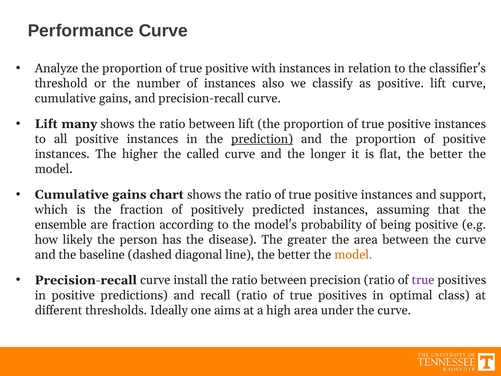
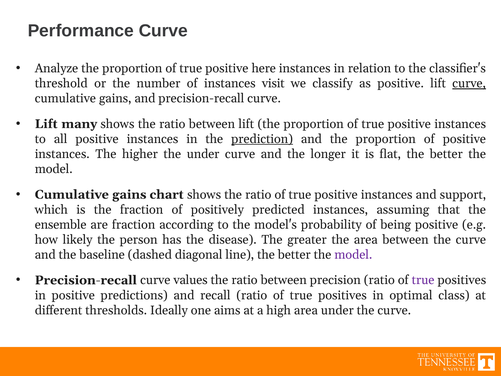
with: with -> here
also: also -> visit
curve at (469, 83) underline: none -> present
the called: called -> under
model at (353, 255) colour: orange -> purple
install: install -> values
